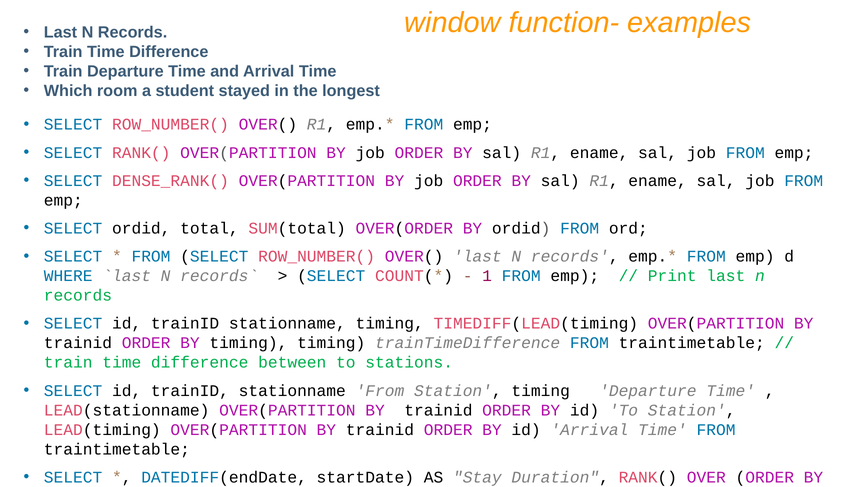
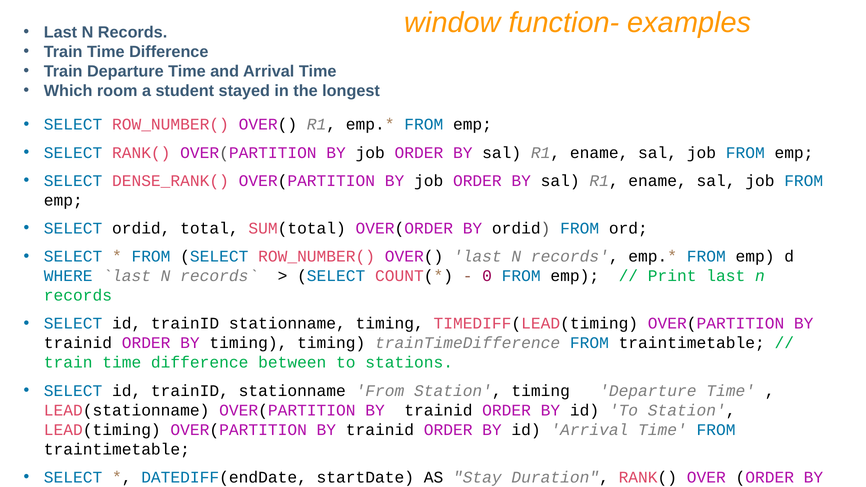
1: 1 -> 0
